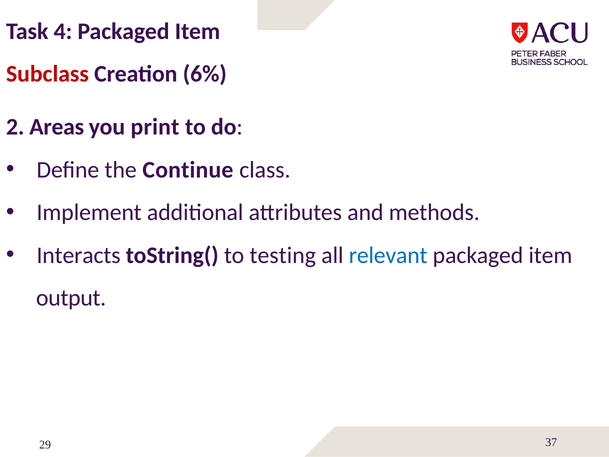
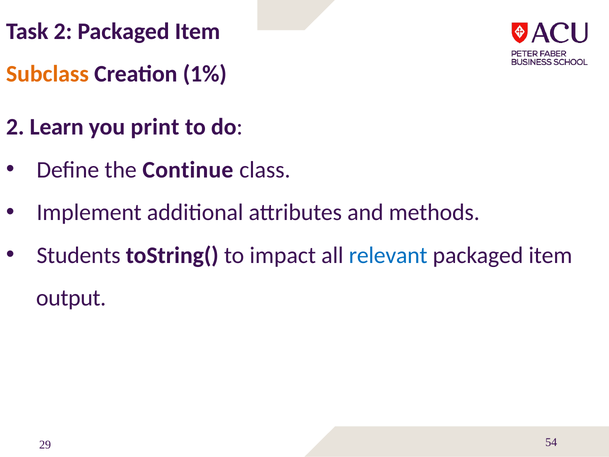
Task 4: 4 -> 2
Subclass colour: red -> orange
6%: 6% -> 1%
Areas: Areas -> Learn
Interacts: Interacts -> Students
testing: testing -> impact
37: 37 -> 54
